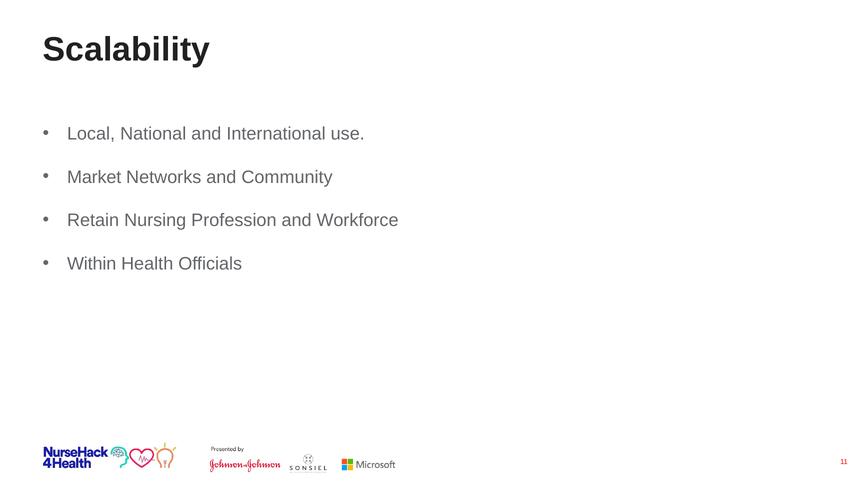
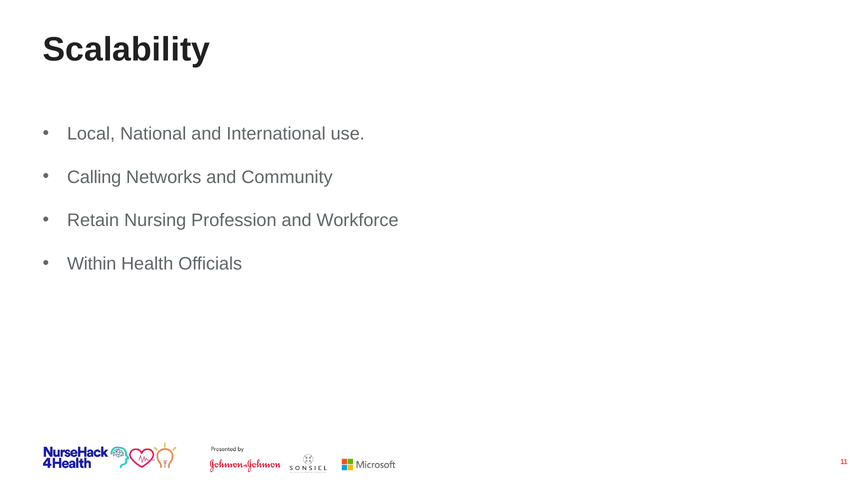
Market: Market -> Calling
